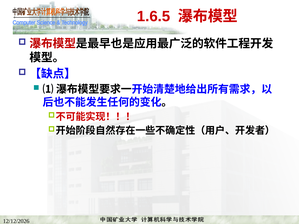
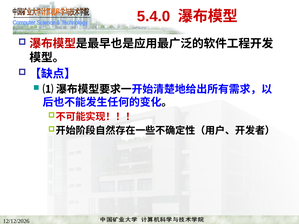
1.6.5: 1.6.5 -> 5.4.0
